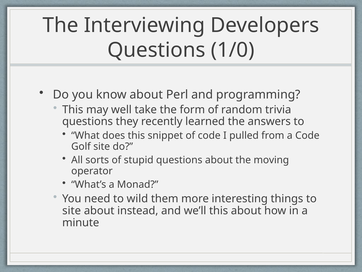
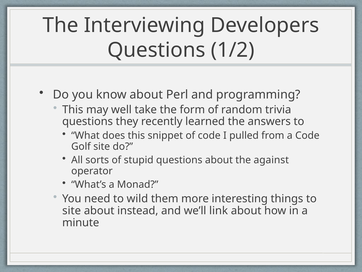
1/0: 1/0 -> 1/2
moving: moving -> against
we’ll this: this -> link
